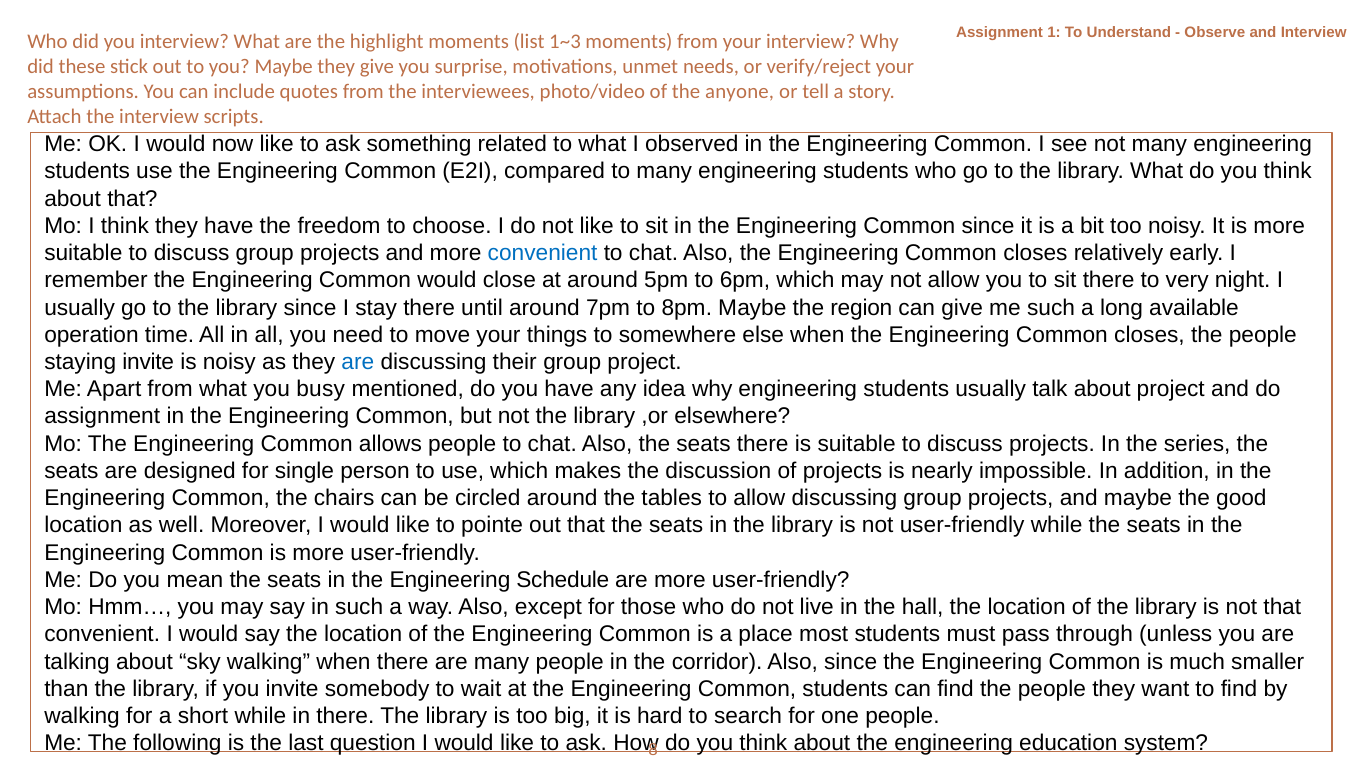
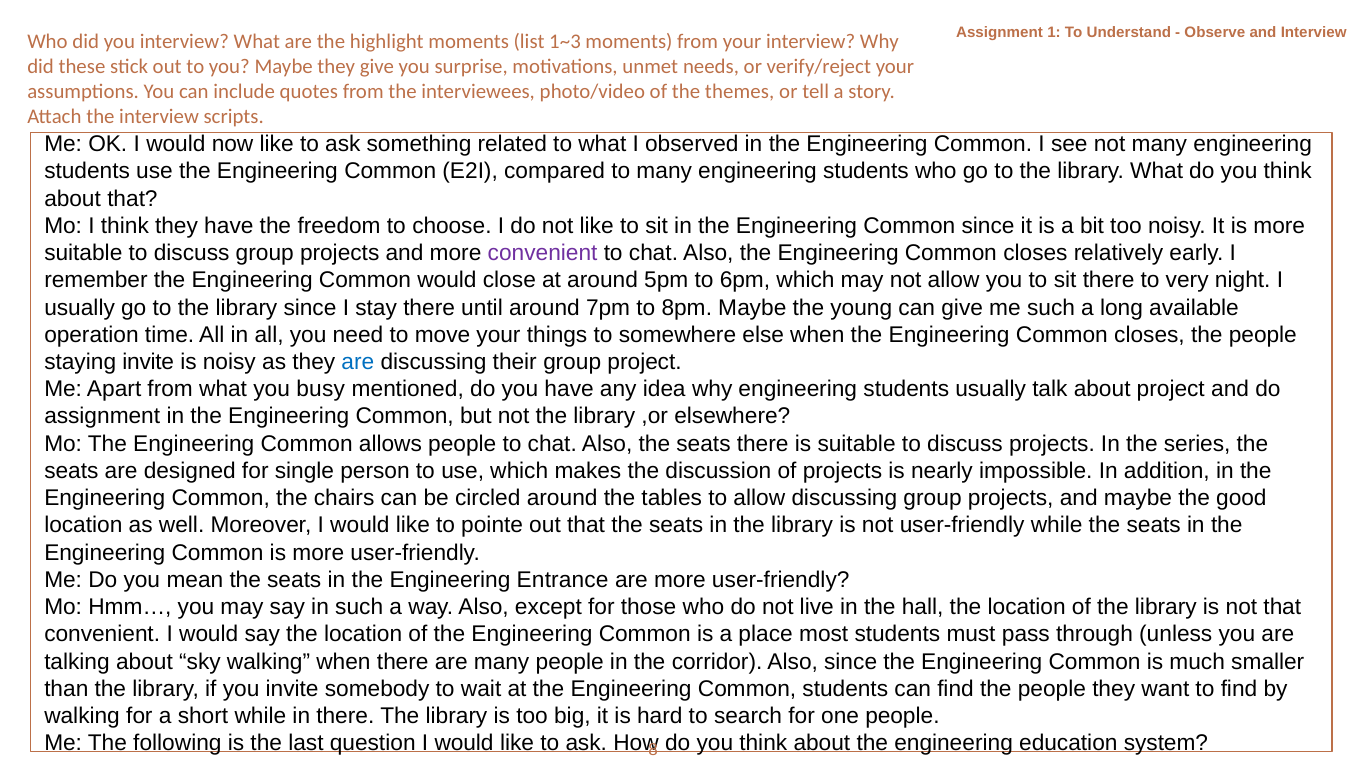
anyone: anyone -> themes
convenient at (543, 253) colour: blue -> purple
region: region -> young
Schedule: Schedule -> Entrance
